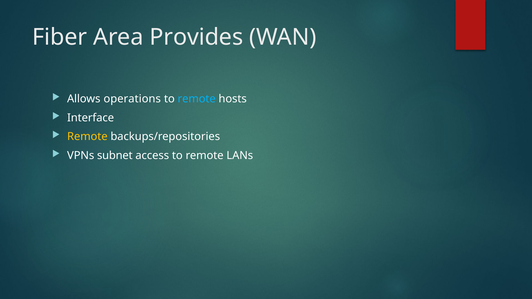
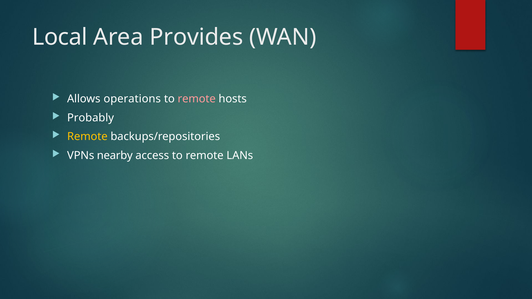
Fiber: Fiber -> Local
remote at (197, 99) colour: light blue -> pink
Interface: Interface -> Probably
subnet: subnet -> nearby
